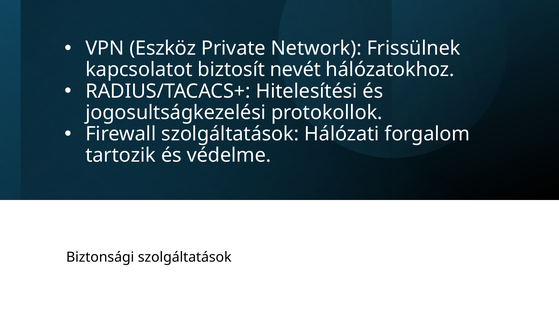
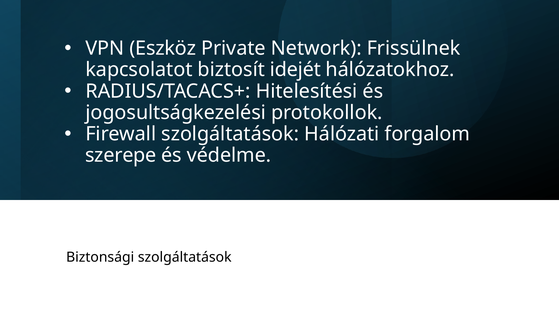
nevét: nevét -> idejét
tartozik: tartozik -> szerepe
